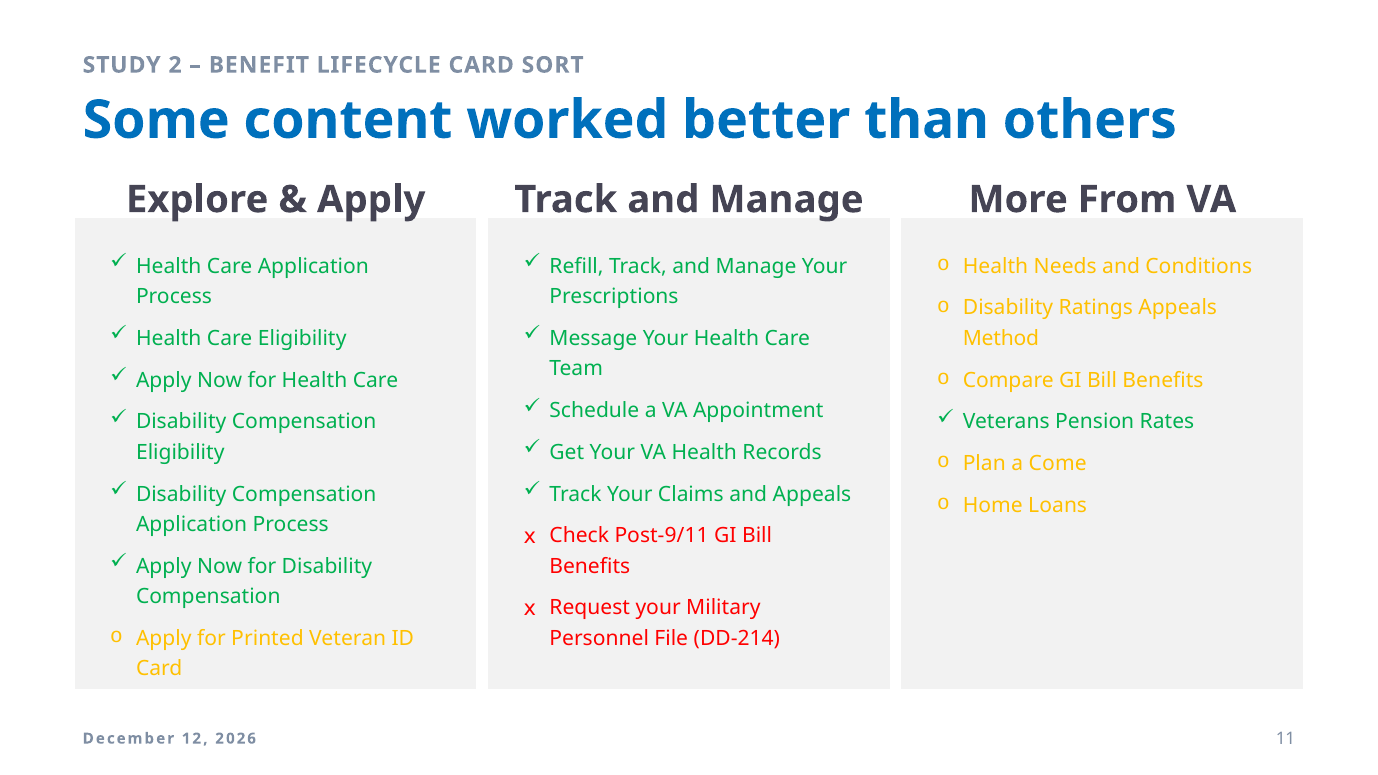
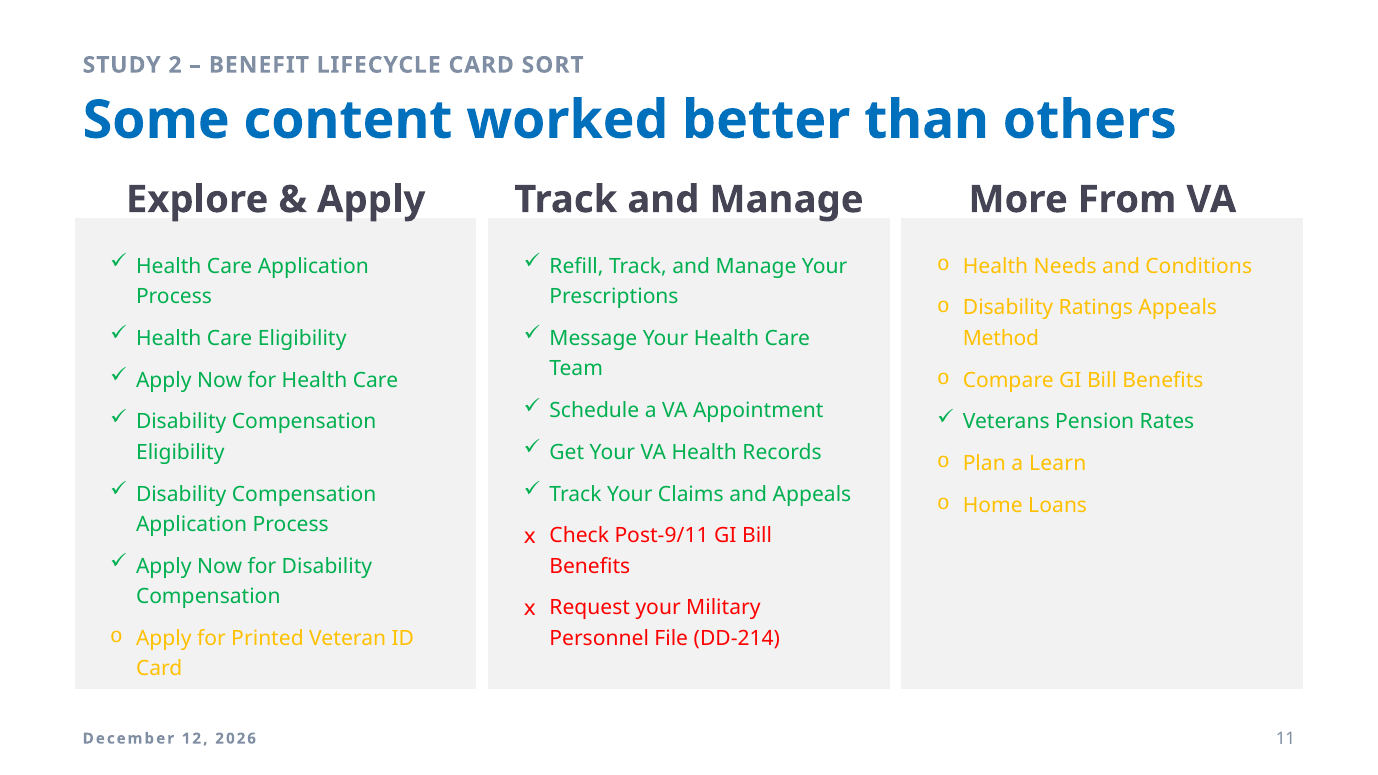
Come: Come -> Learn
